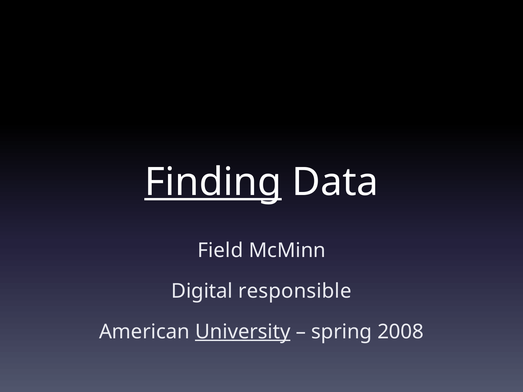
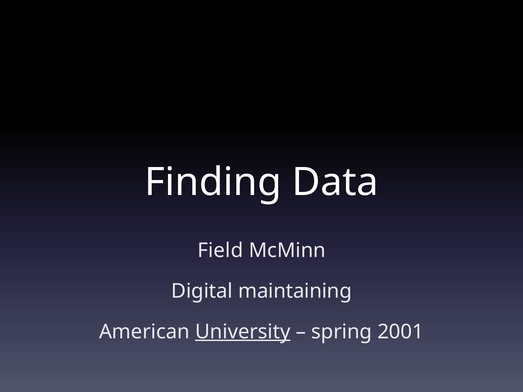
Finding underline: present -> none
responsible: responsible -> maintaining
2008: 2008 -> 2001
